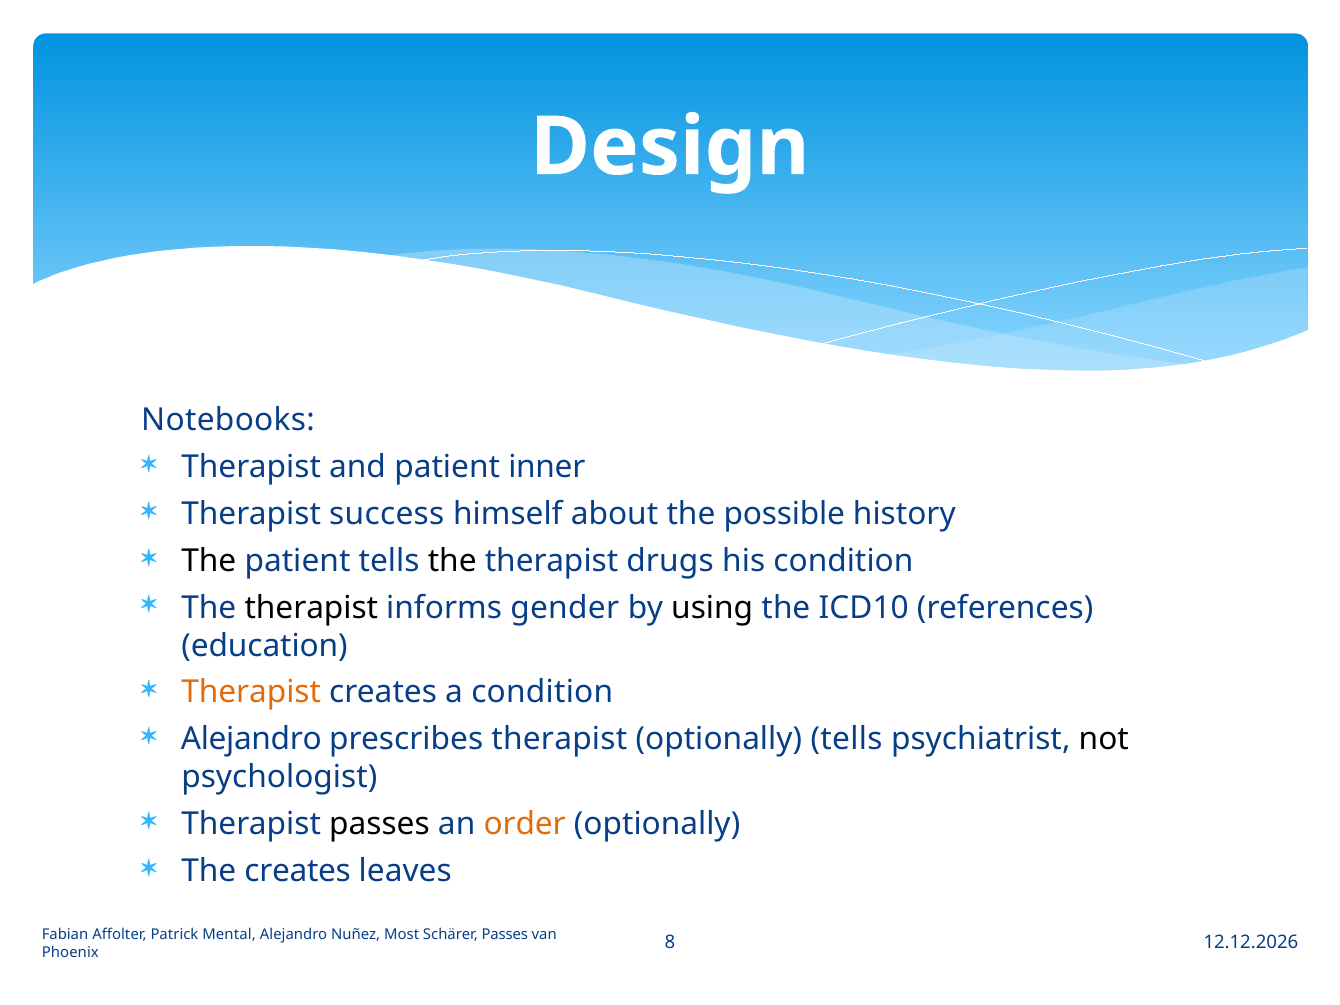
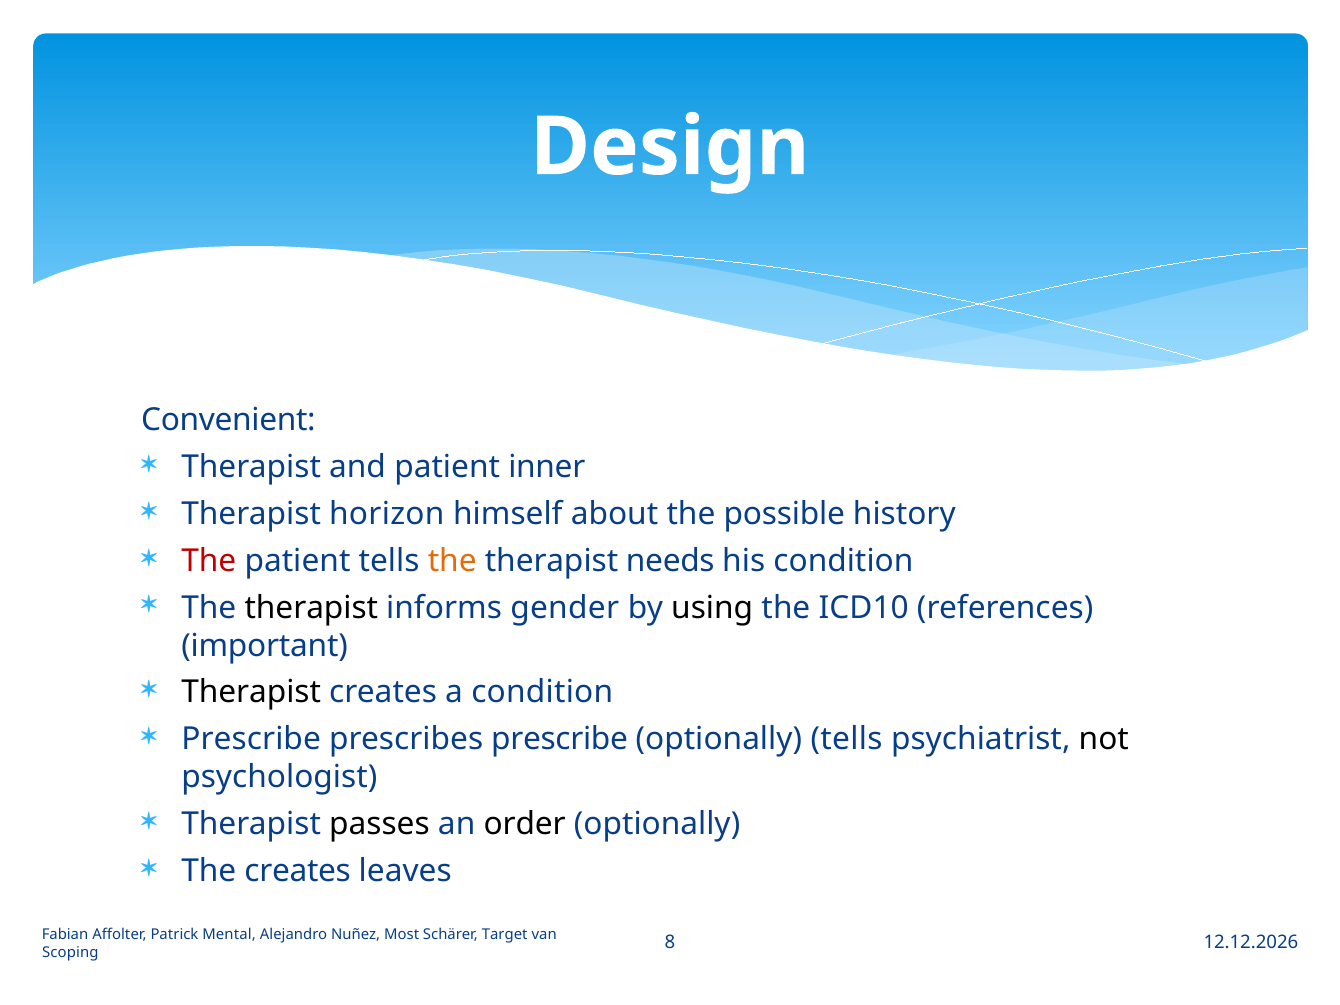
Notebooks: Notebooks -> Convenient
success: success -> horizon
The at (209, 561) colour: black -> red
the at (452, 561) colour: black -> orange
drugs: drugs -> needs
education: education -> important
Therapist at (251, 692) colour: orange -> black
Alejandro at (251, 739): Alejandro -> Prescribe
prescribes therapist: therapist -> prescribe
order colour: orange -> black
Schärer Passes: Passes -> Target
Phoenix: Phoenix -> Scoping
